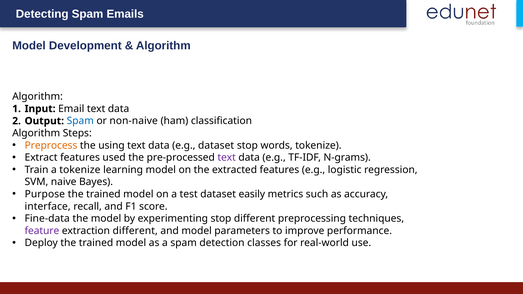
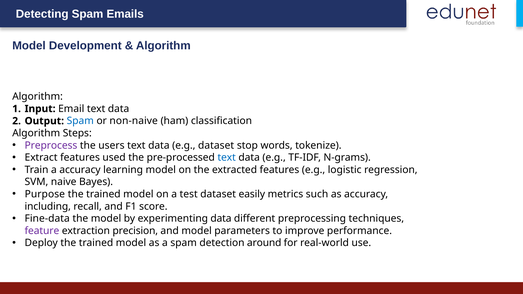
Preprocess colour: orange -> purple
using: using -> users
text at (227, 158) colour: purple -> blue
a tokenize: tokenize -> accuracy
interface: interface -> including
experimenting stop: stop -> data
extraction different: different -> precision
classes: classes -> around
